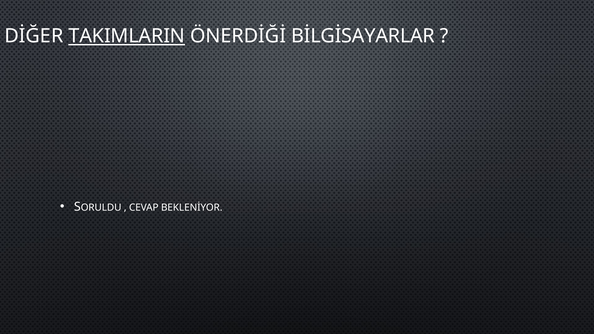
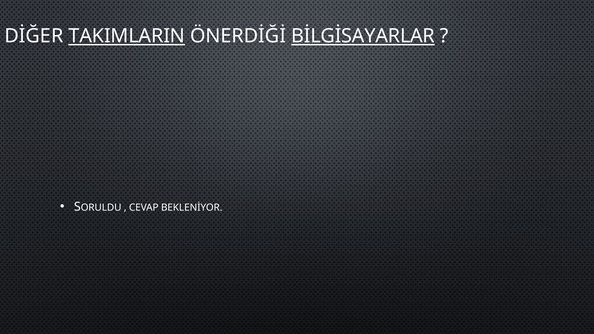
BİLGİSAYARLAR underline: none -> present
